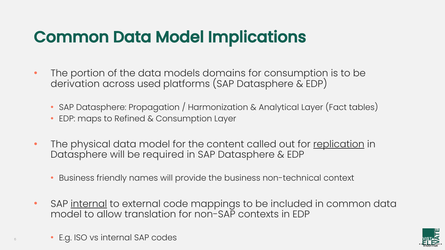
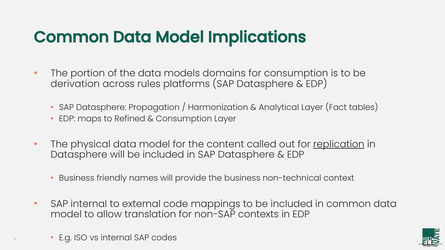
used: used -> rules
will be required: required -> included
internal at (89, 204) underline: present -> none
